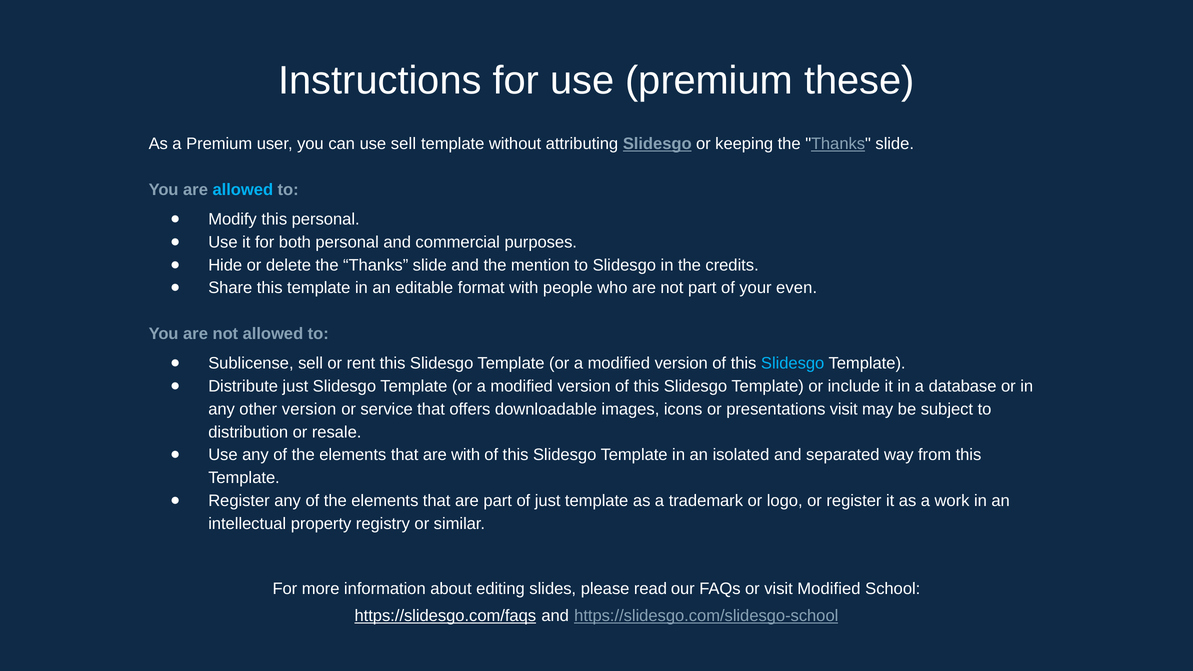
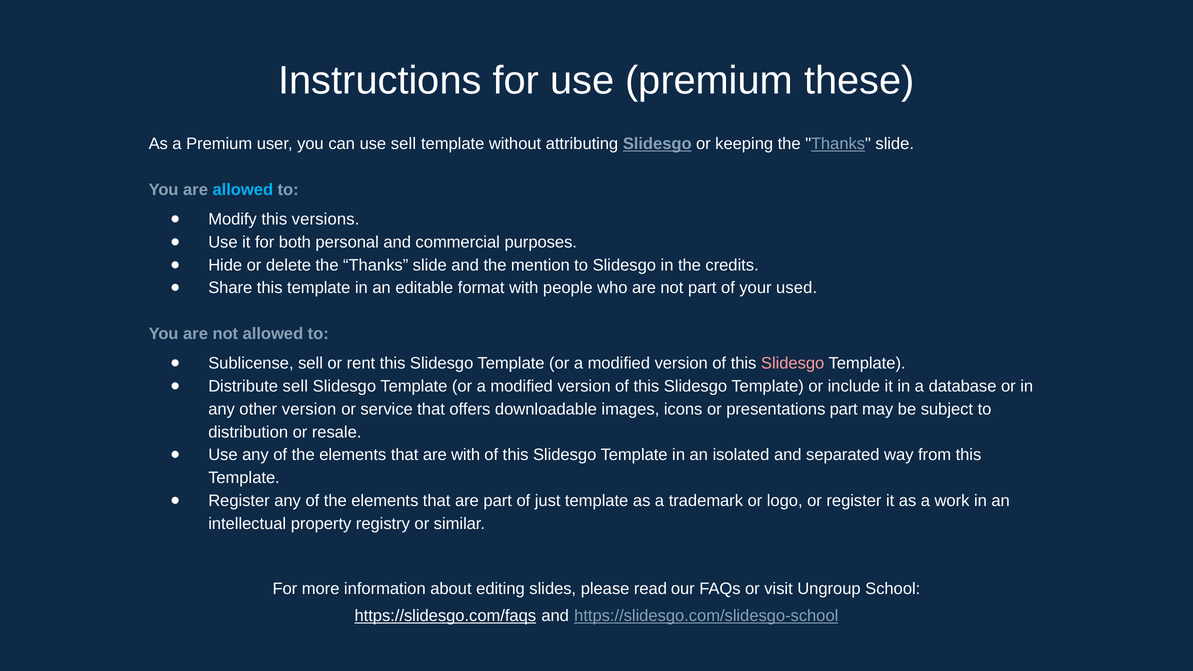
this personal: personal -> versions
even: even -> used
Slidesgo at (793, 364) colour: light blue -> pink
Distribute just: just -> sell
presentations visit: visit -> part
visit Modified: Modified -> Ungroup
